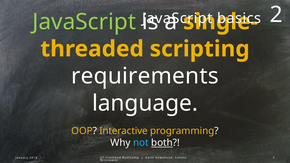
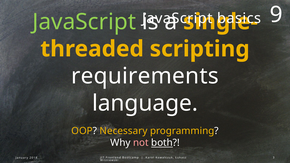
2: 2 -> 9
Interactive: Interactive -> Necessary
not colour: light blue -> pink
